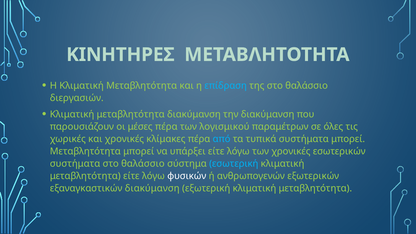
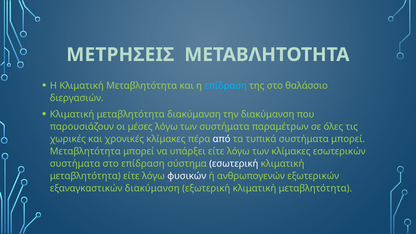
ΚΙΝΗΤΗΡΕΣ: ΚΙΝΗΤΗΡΕΣ -> ΜΕΤΡΗΣΕΙΣ
μέσες πέρα: πέρα -> λόγω
των λογισμικού: λογισμικού -> συστήματα
από colour: light blue -> white
των χρονικές: χρονικές -> κλίμακες
θαλάσσιο at (143, 164): θαλάσσιο -> επίδραση
εσωτερική colour: light blue -> white
